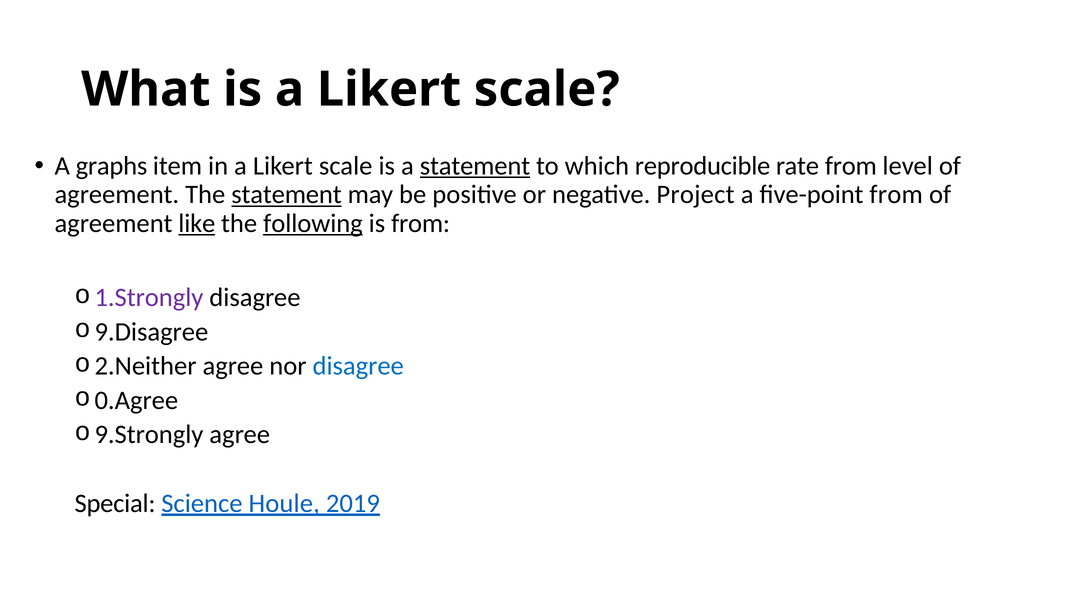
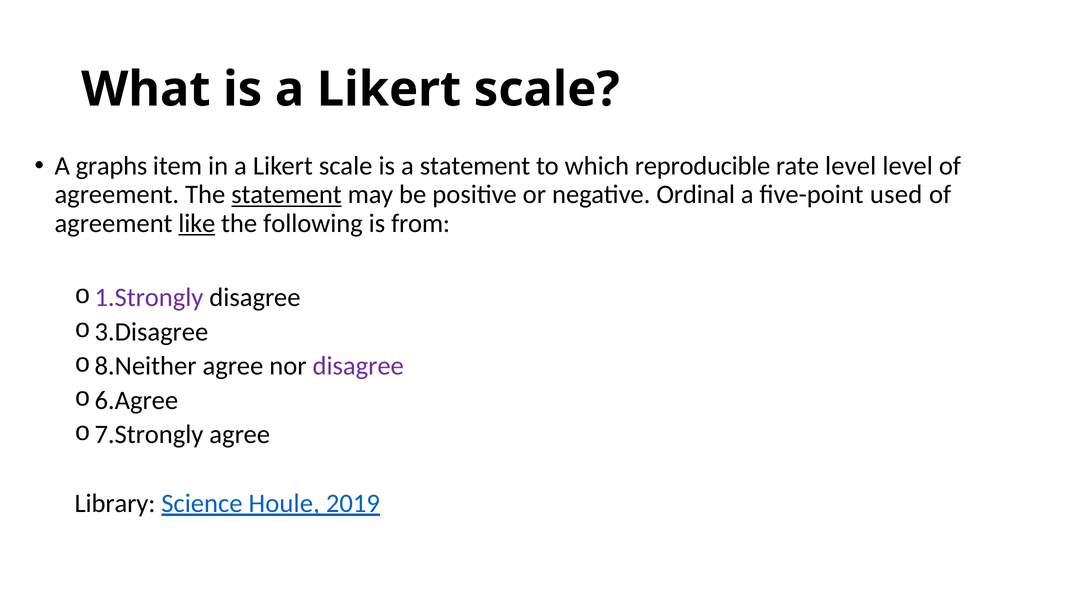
statement at (475, 166) underline: present -> none
rate from: from -> level
Project: Project -> Ordinal
five-point from: from -> used
following underline: present -> none
9.Disagree: 9.Disagree -> 3.Disagree
2.Neither: 2.Neither -> 8.Neither
disagree at (358, 366) colour: blue -> purple
0.Agree: 0.Agree -> 6.Agree
9.Strongly: 9.Strongly -> 7.Strongly
Special: Special -> Library
